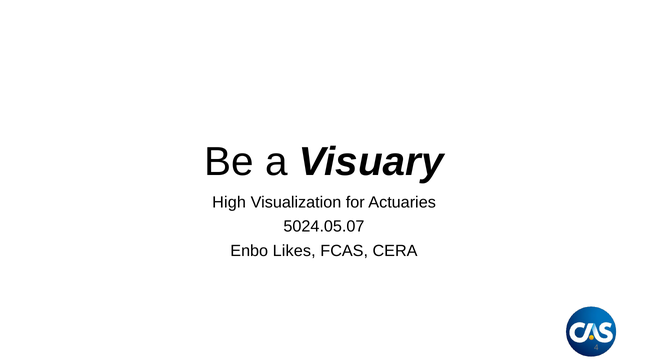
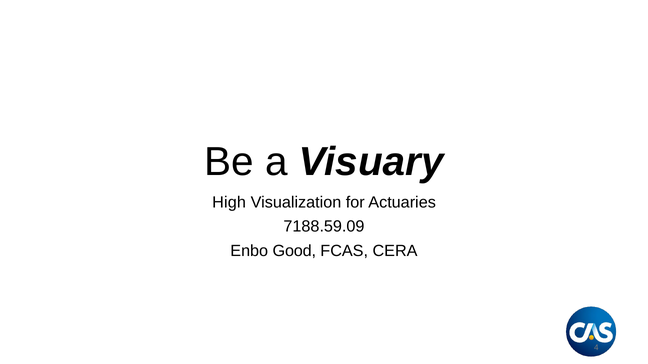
5024.05.07: 5024.05.07 -> 7188.59.09
Likes: Likes -> Good
